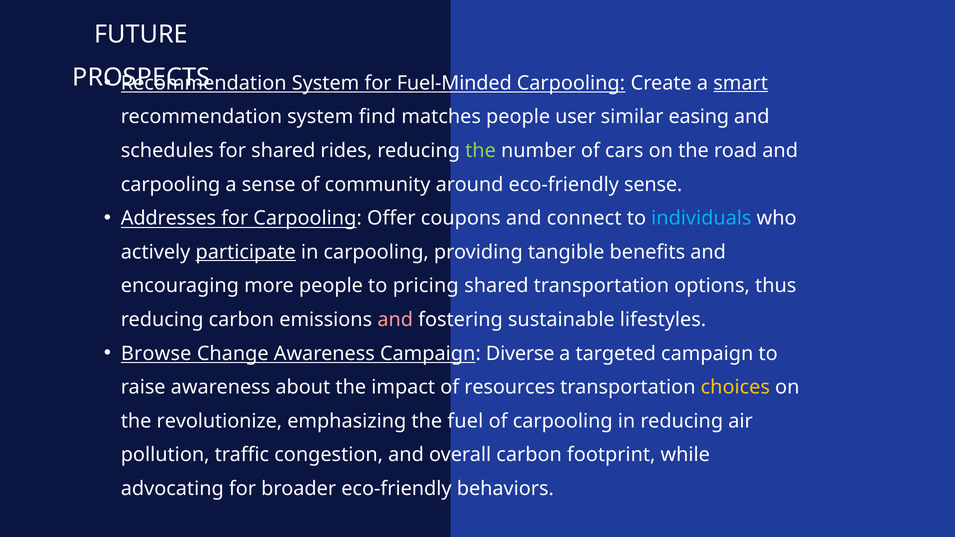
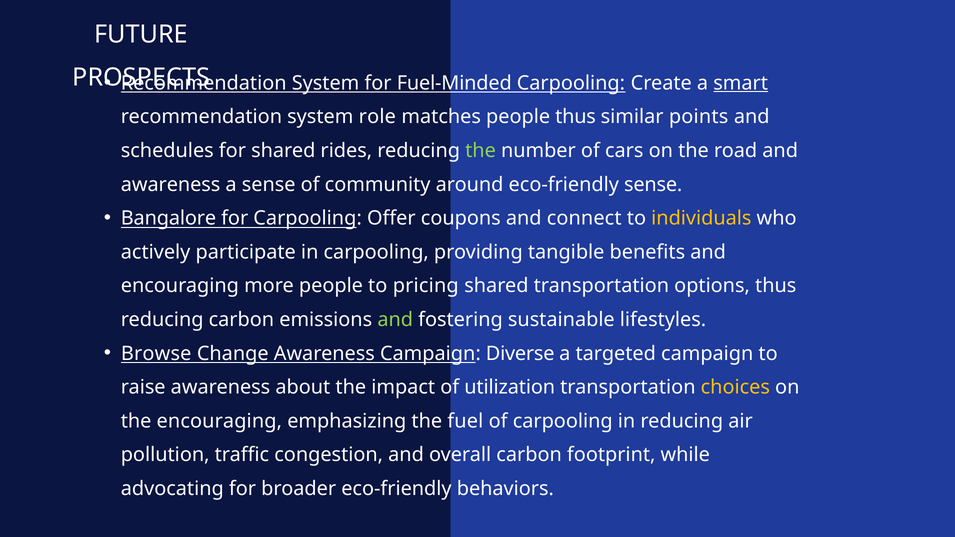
find: find -> role
people user: user -> thus
easing: easing -> points
carpooling at (171, 185): carpooling -> awareness
Addresses: Addresses -> Bangalore
individuals colour: light blue -> yellow
participate underline: present -> none
and at (395, 320) colour: pink -> light green
resources: resources -> utilization
the revolutionize: revolutionize -> encouraging
